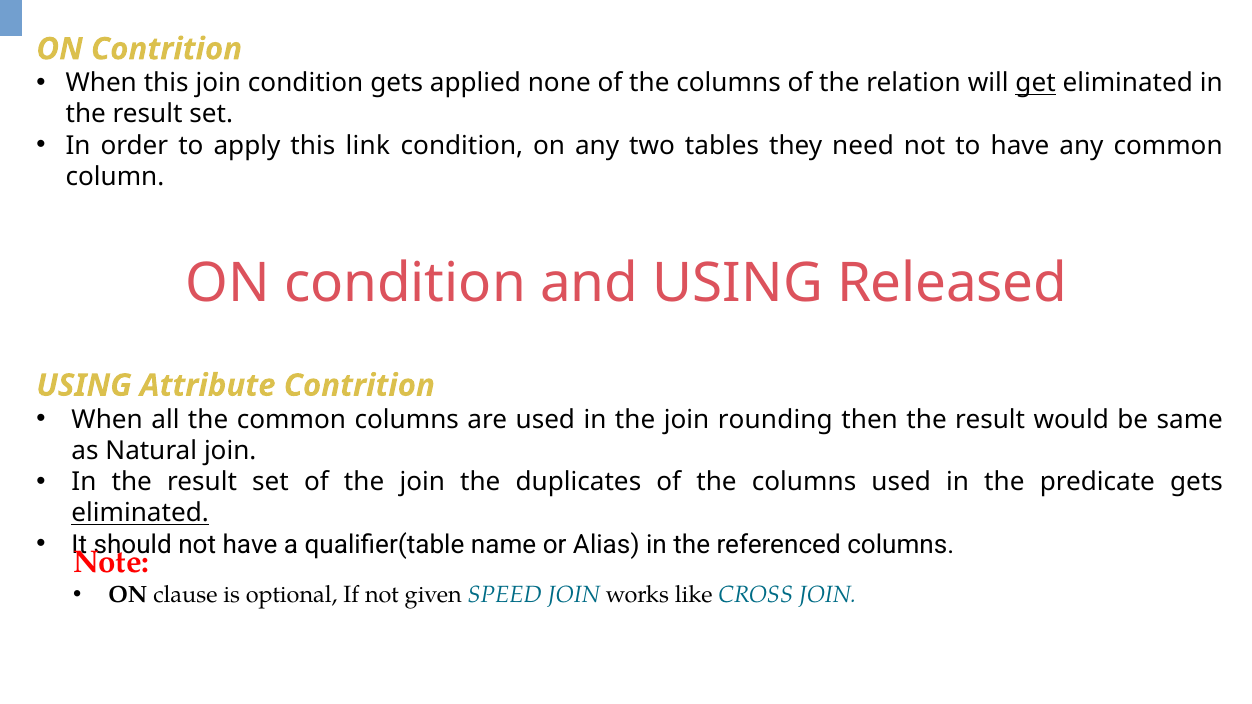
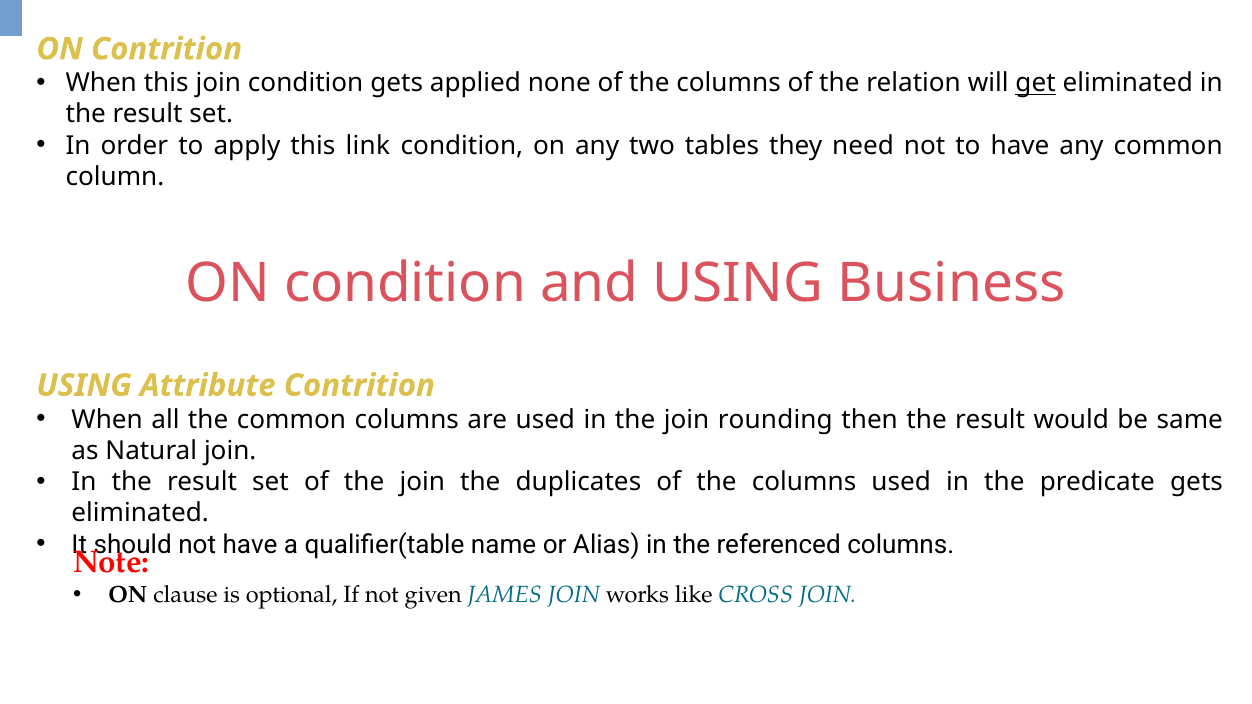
Released: Released -> Business
eliminated at (140, 514) underline: present -> none
SPEED: SPEED -> JAMES
